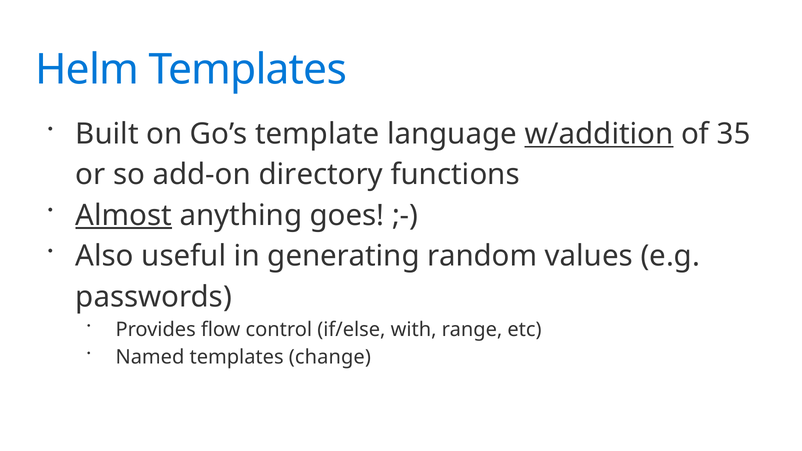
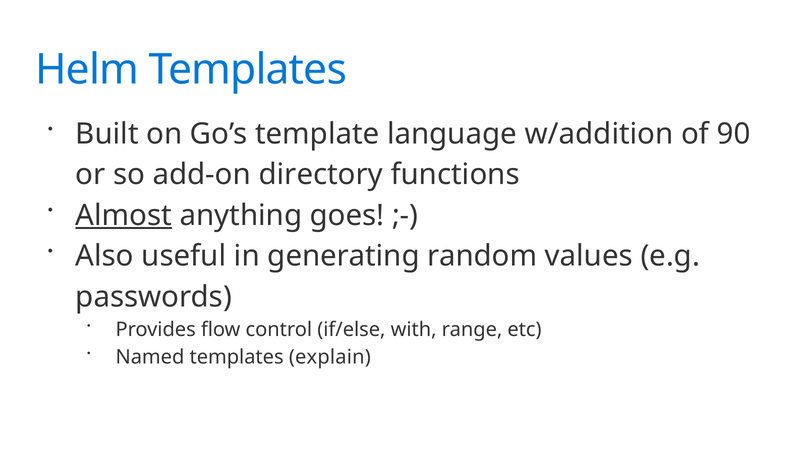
w/addition underline: present -> none
35: 35 -> 90
change: change -> explain
